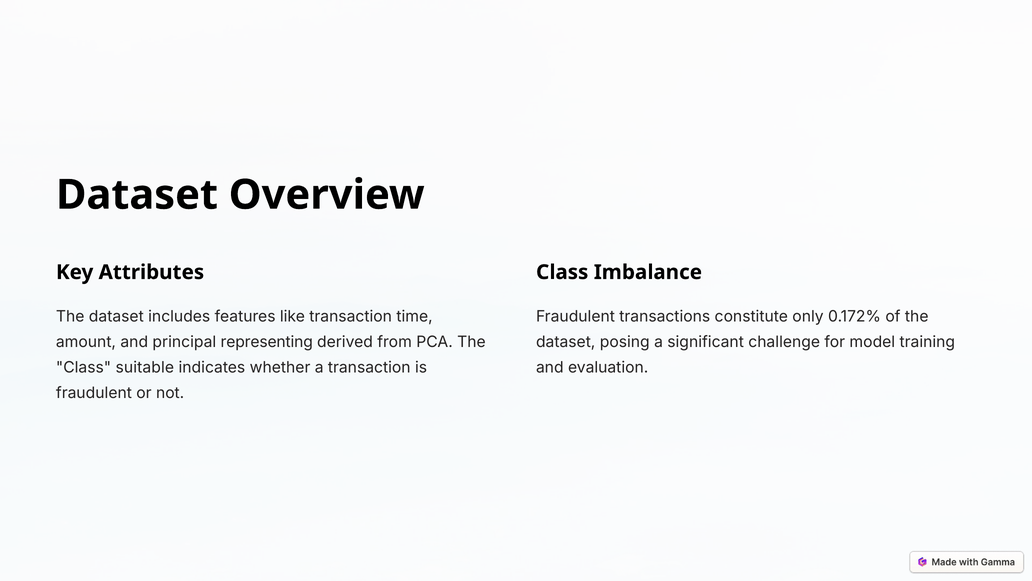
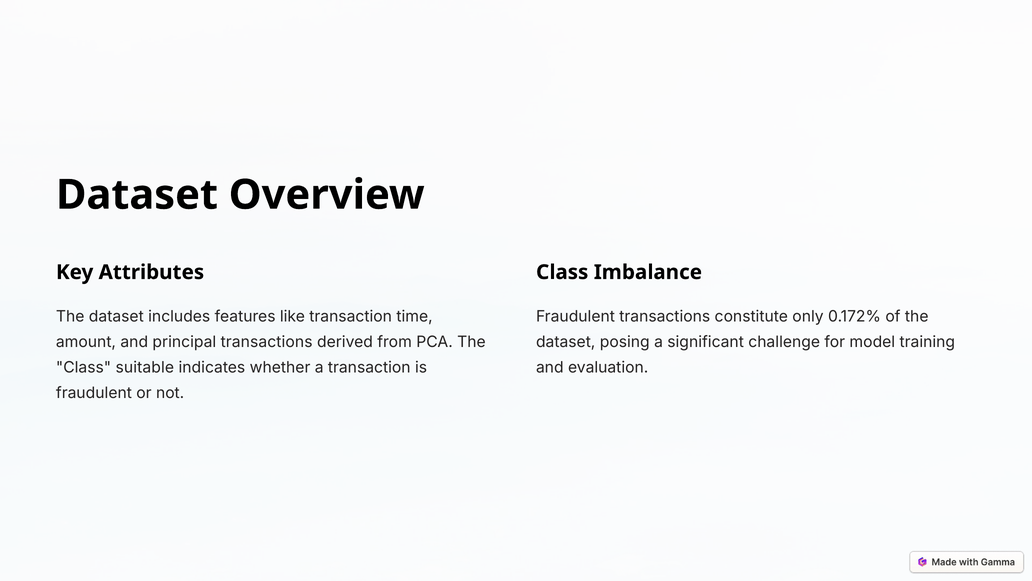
principal representing: representing -> transactions
